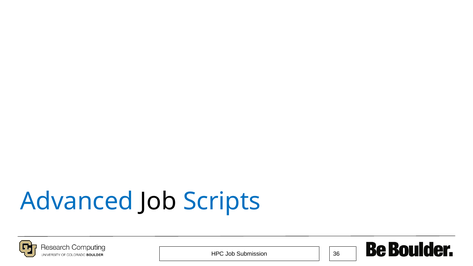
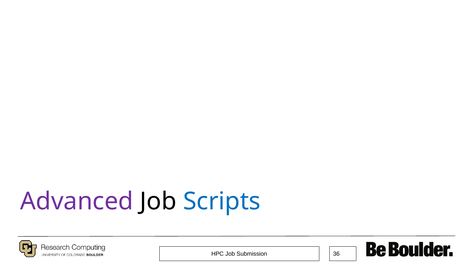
Advanced colour: blue -> purple
